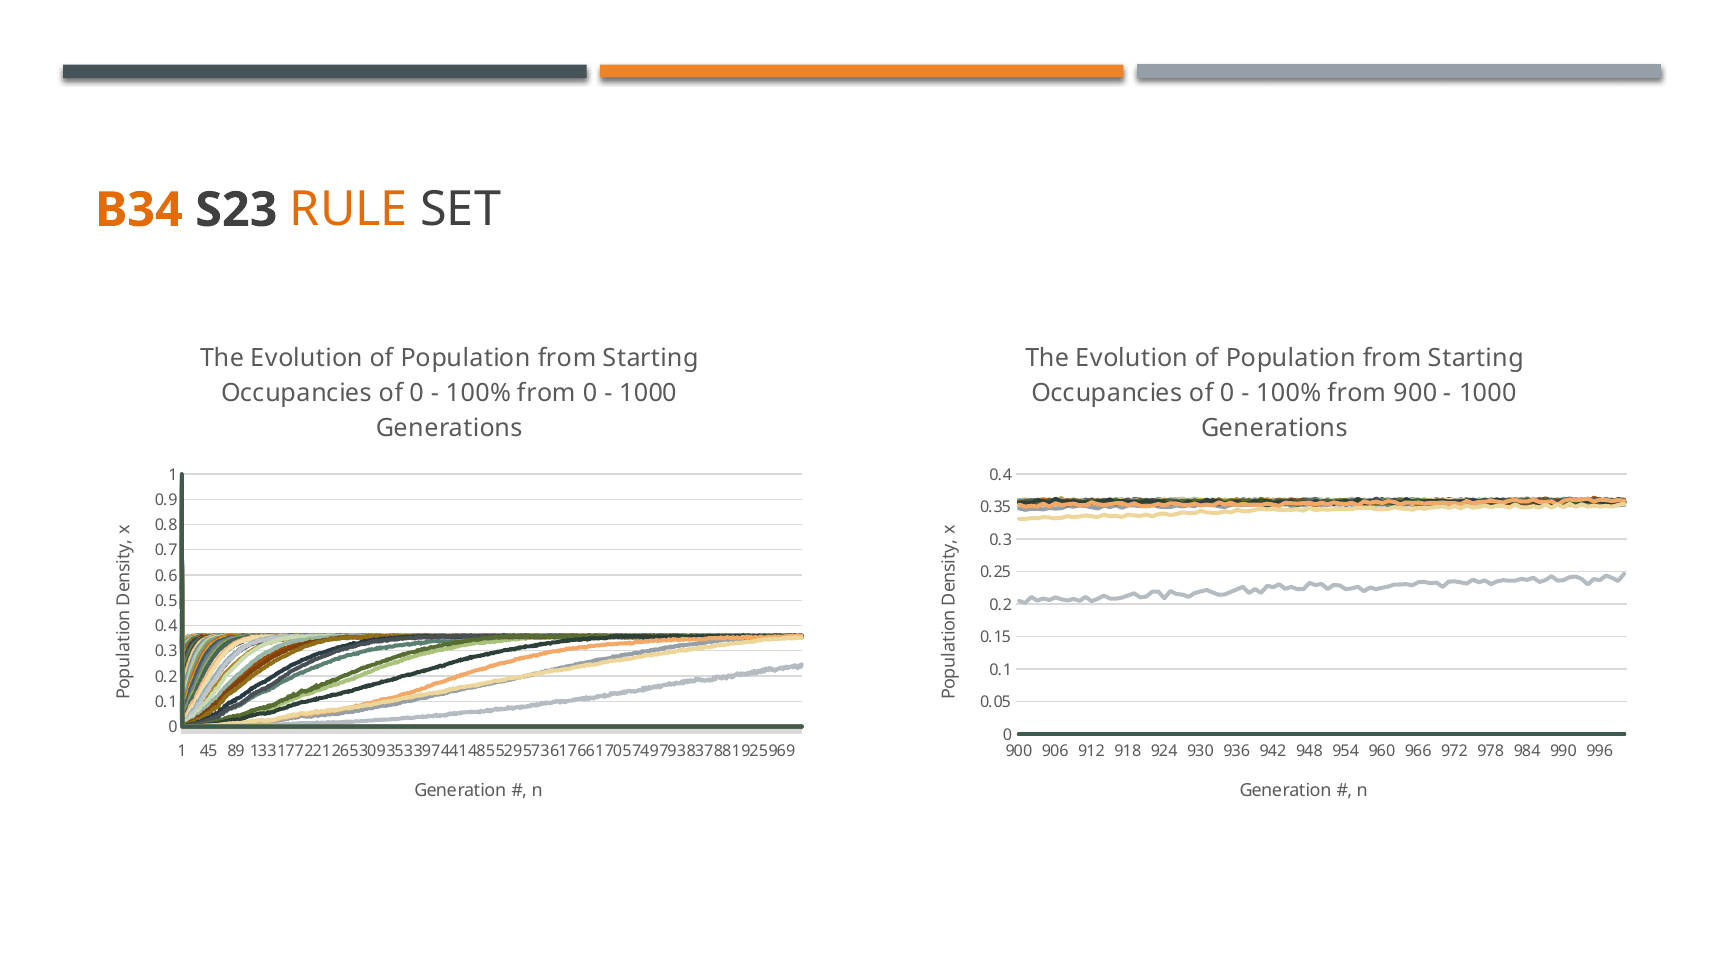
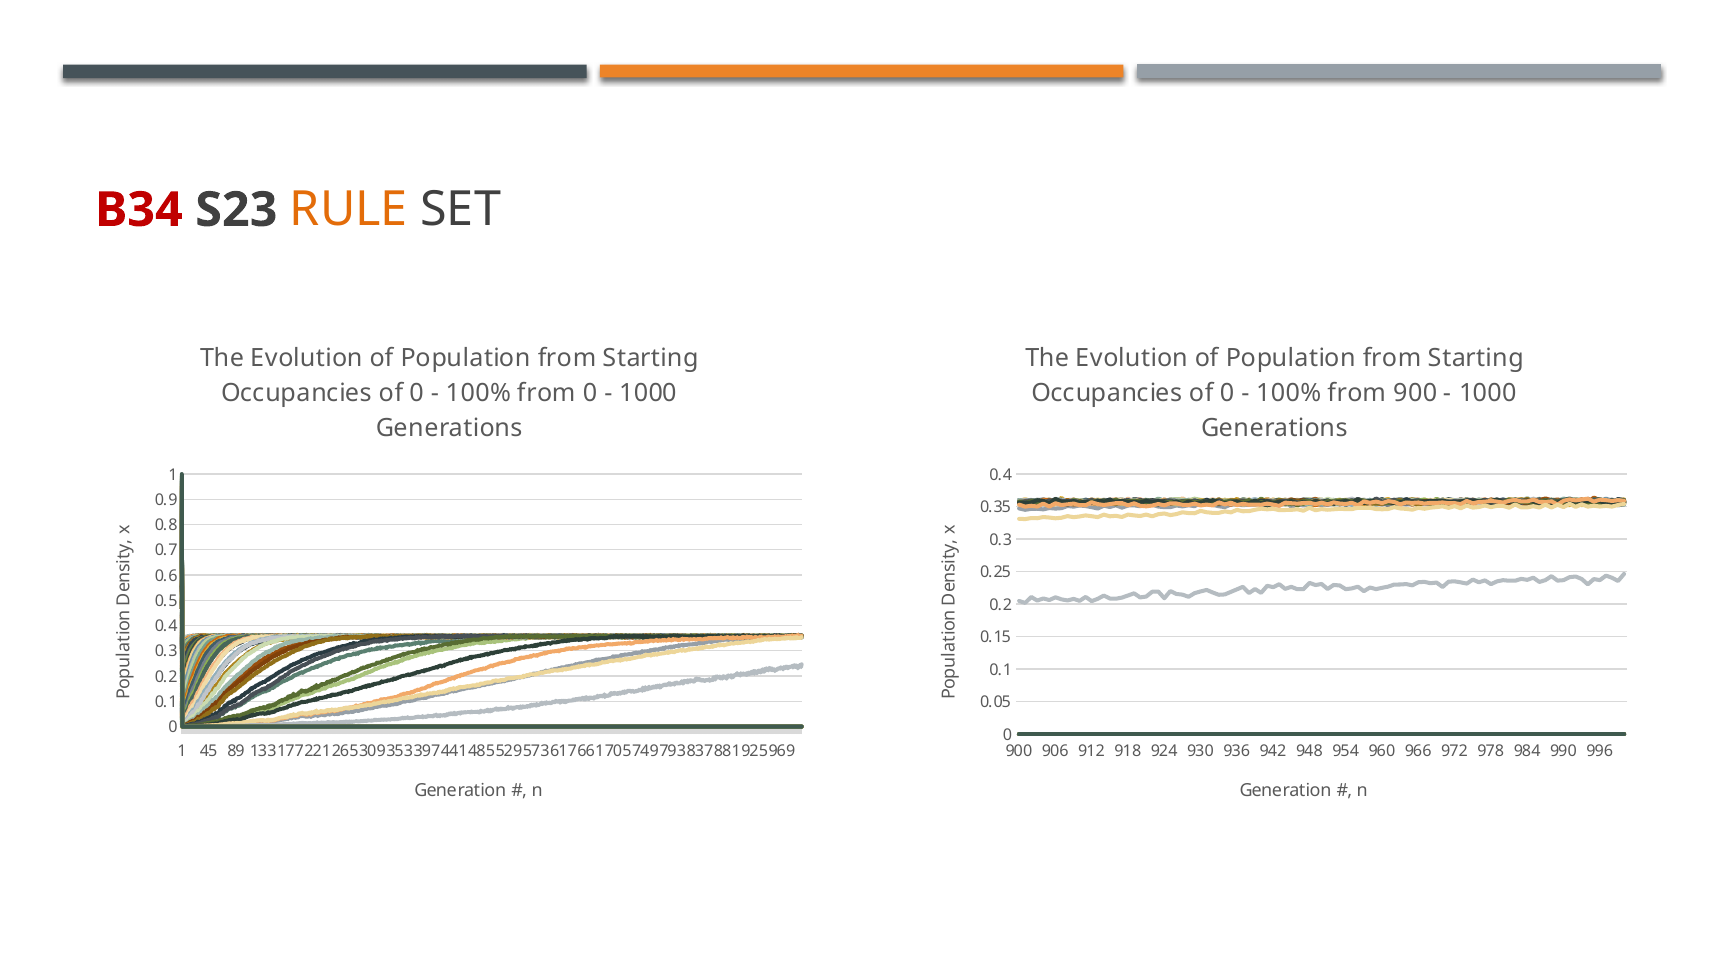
B34 colour: orange -> red
